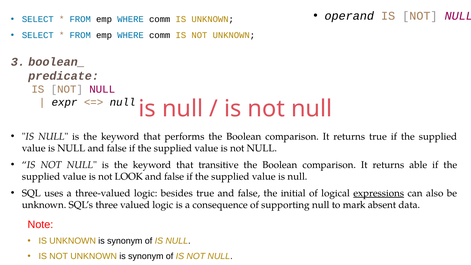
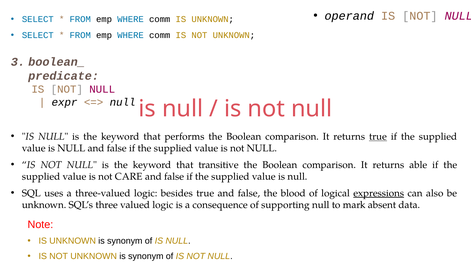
true at (378, 137) underline: none -> present
LOOK: LOOK -> CARE
initial: initial -> blood
